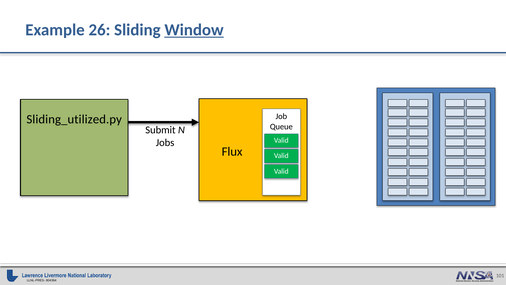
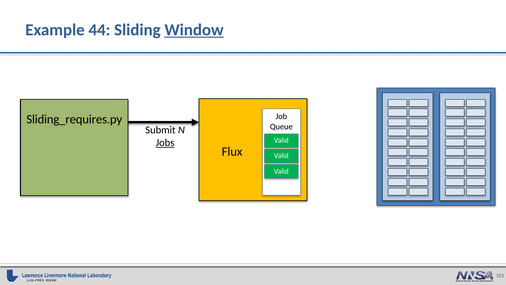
26: 26 -> 44
Sliding_utilized.py: Sliding_utilized.py -> Sliding_requires.py
Jobs underline: none -> present
